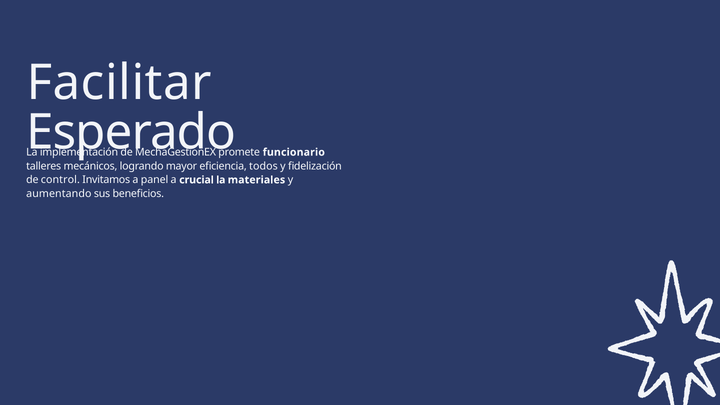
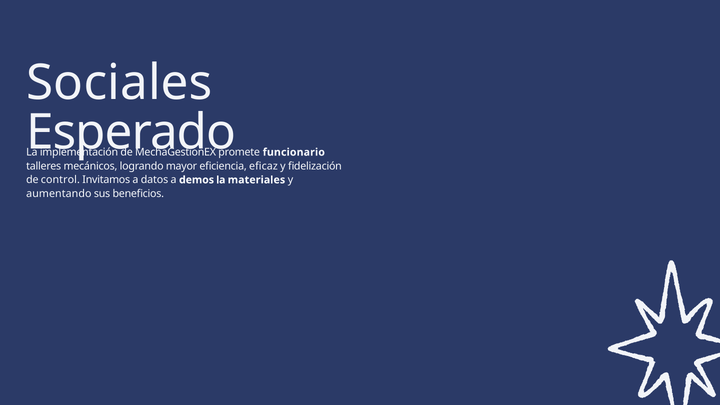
Facilitar: Facilitar -> Sociales
todos: todos -> eficaz
panel: panel -> datos
crucial: crucial -> demos
